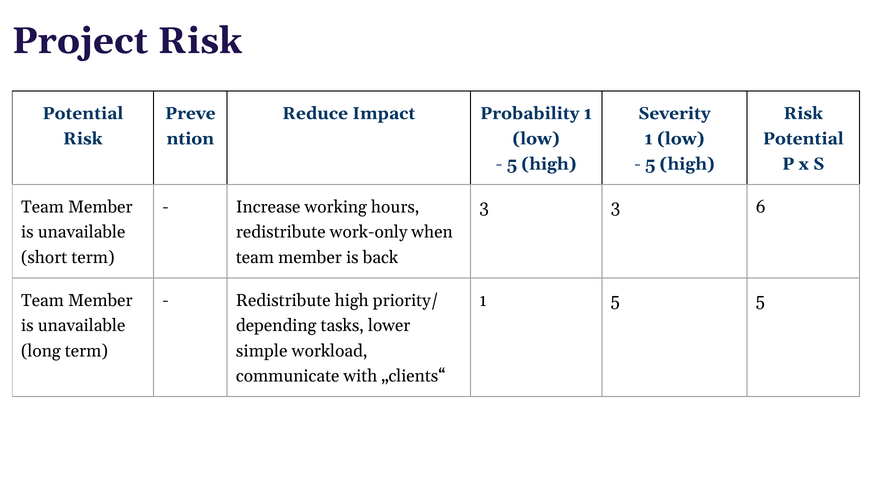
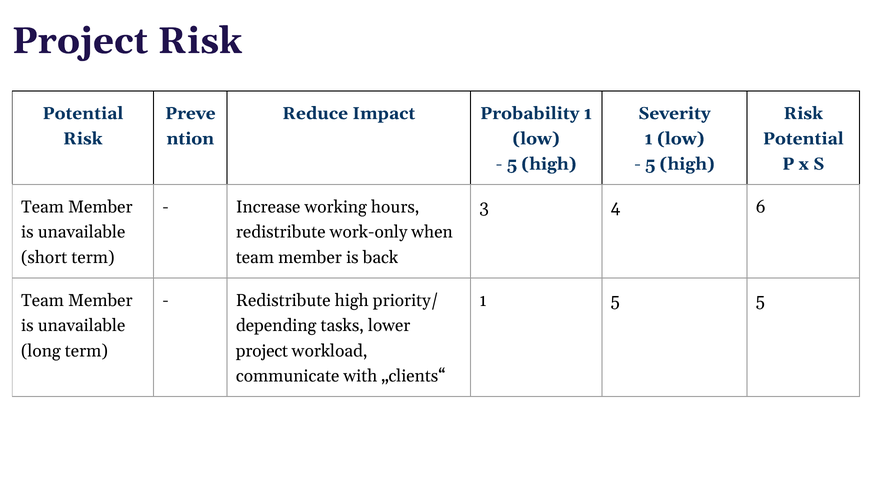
3 3: 3 -> 4
simple at (262, 351): simple -> project
